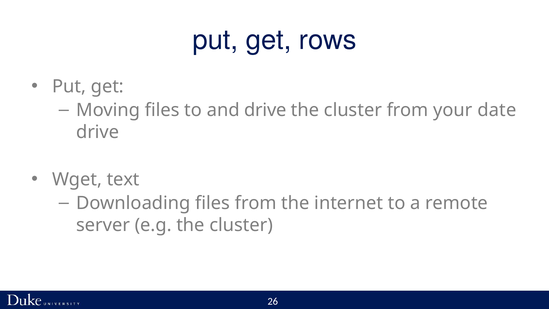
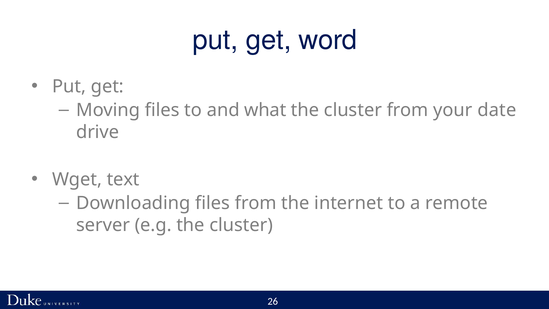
rows: rows -> word
and drive: drive -> what
